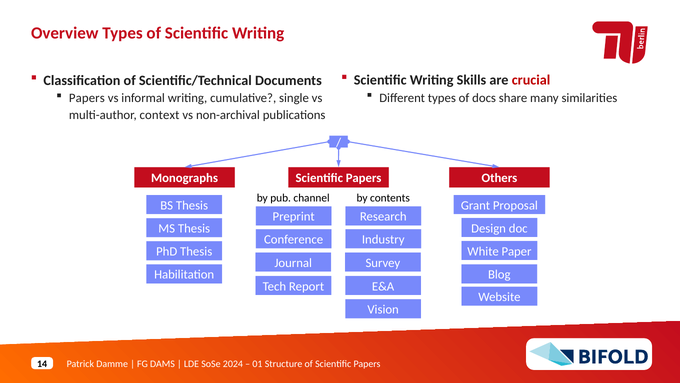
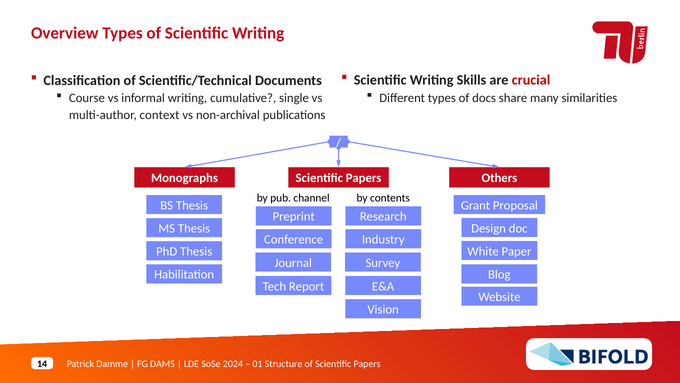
Papers at (87, 98): Papers -> Course
